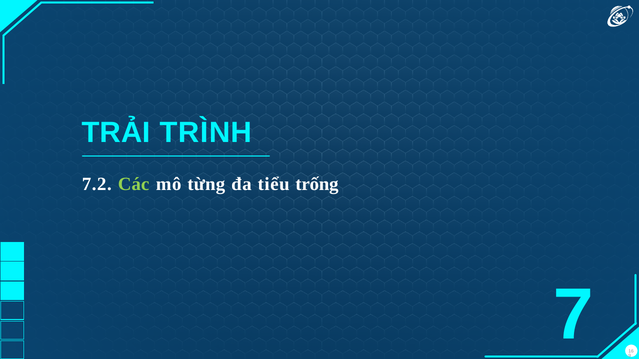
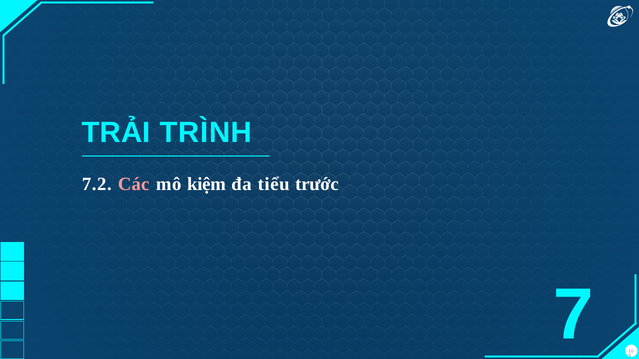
Các colour: light green -> pink
từng: từng -> kiệm
trống: trống -> trước
